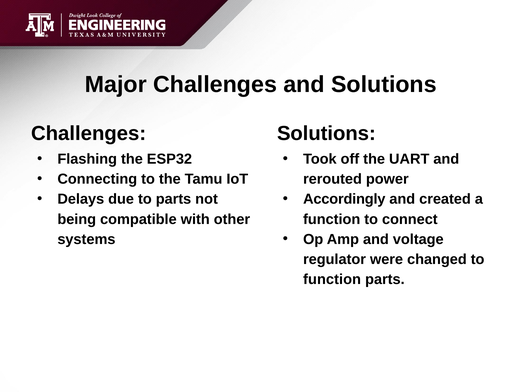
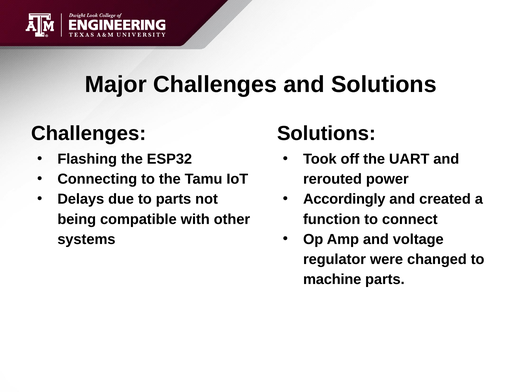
function at (332, 279): function -> machine
